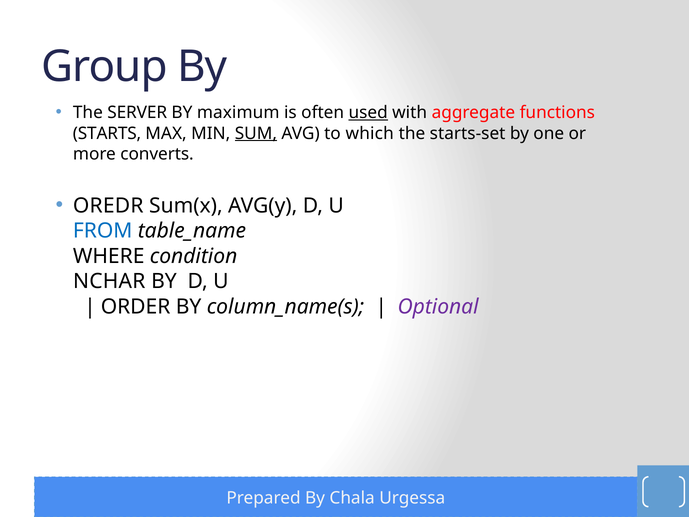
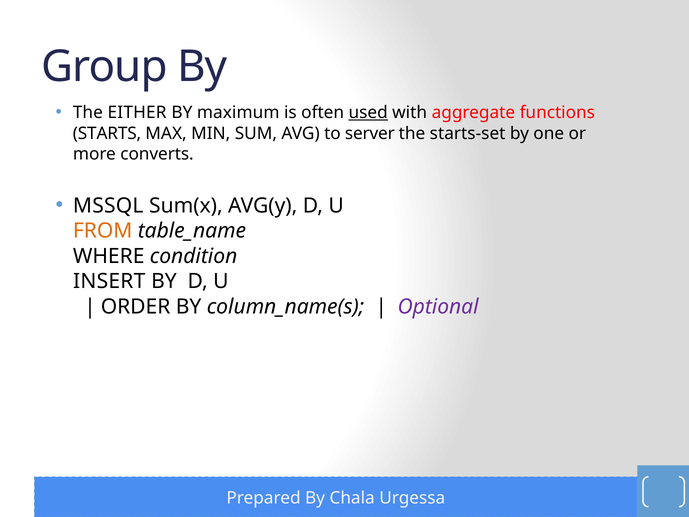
SERVER: SERVER -> EITHER
SUM underline: present -> none
which: which -> server
OREDR: OREDR -> MSSQL
FROM colour: blue -> orange
NCHAR: NCHAR -> INSERT
